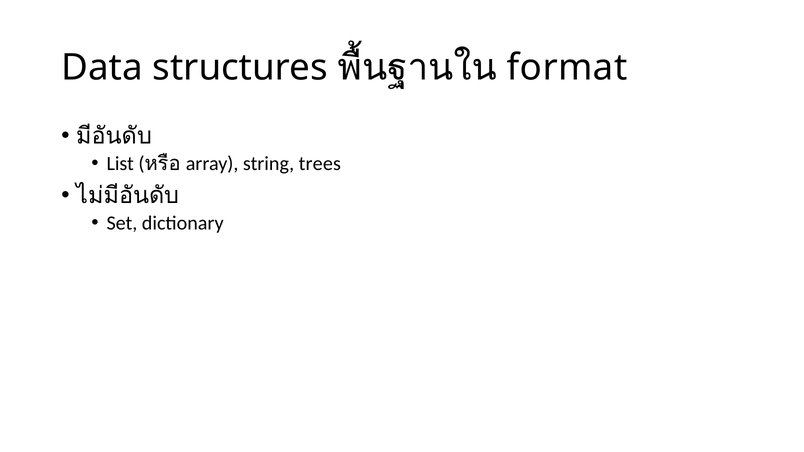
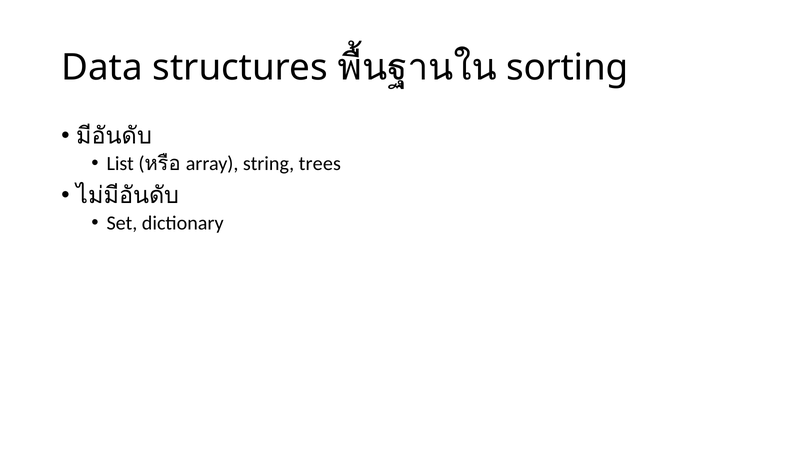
format: format -> sorting
